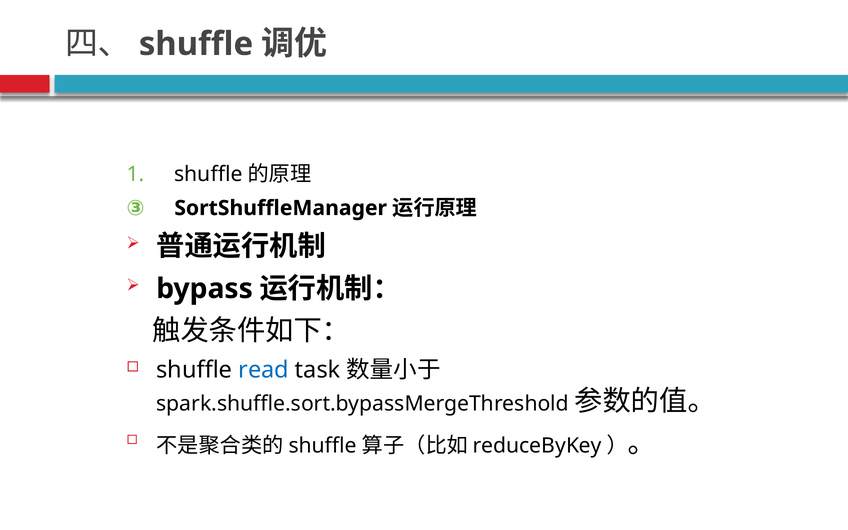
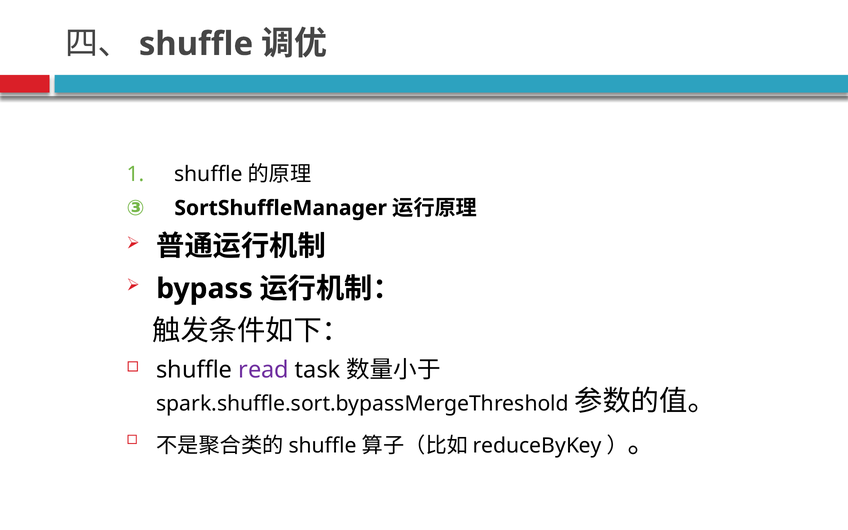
read colour: blue -> purple
